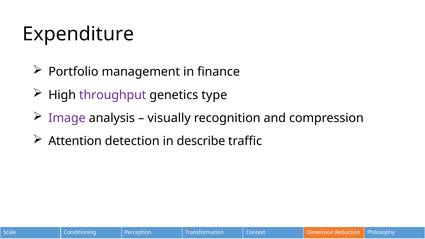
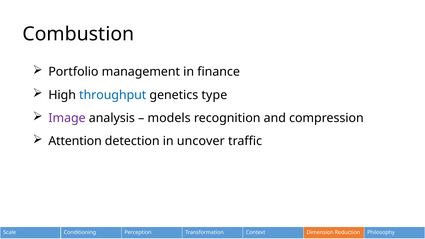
Expenditure: Expenditure -> Combustion
throughput colour: purple -> blue
visually: visually -> models
describe: describe -> uncover
